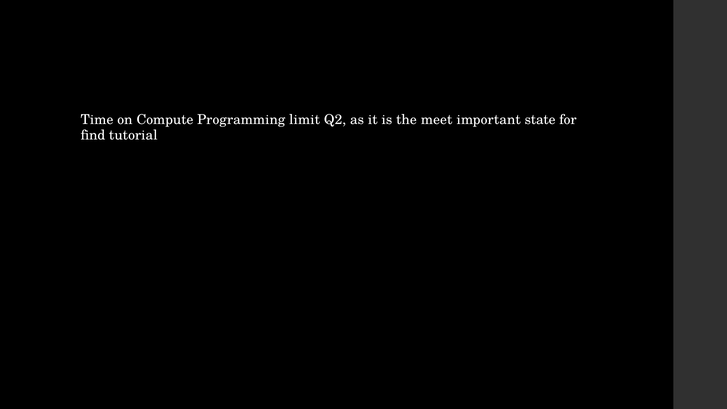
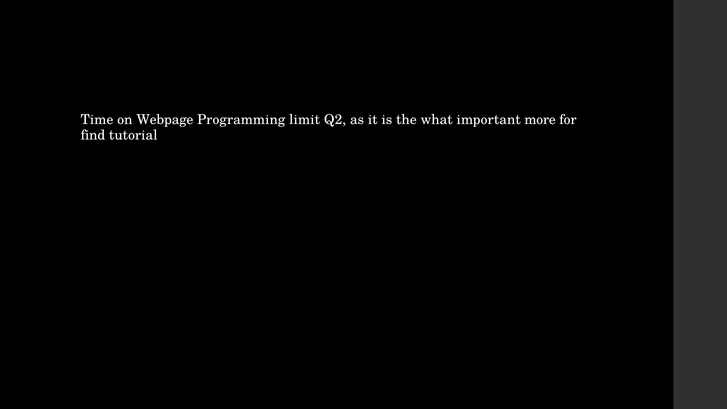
Compute: Compute -> Webpage
meet: meet -> what
state: state -> more
